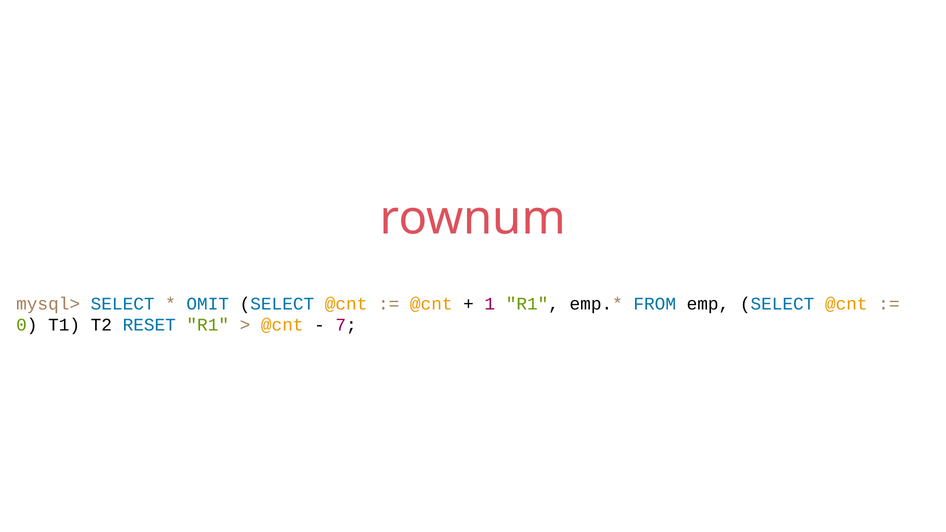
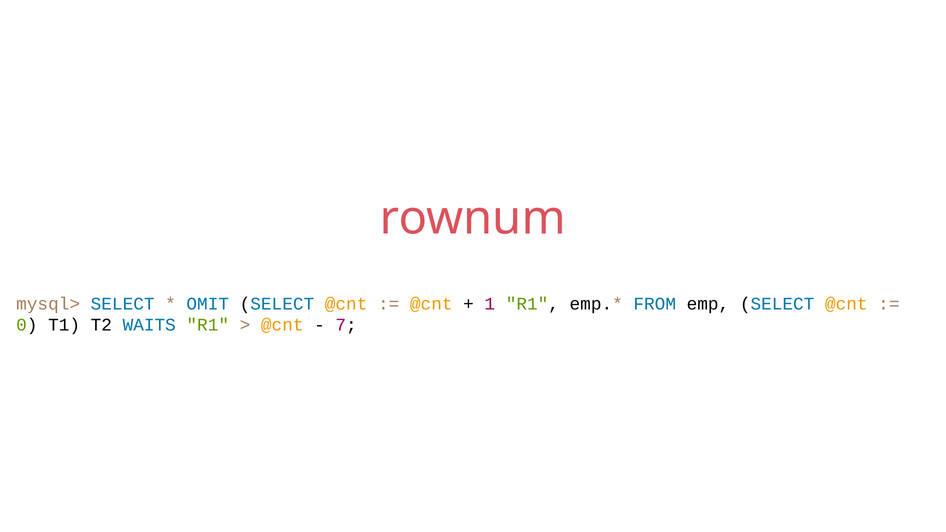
RESET: RESET -> WAITS
